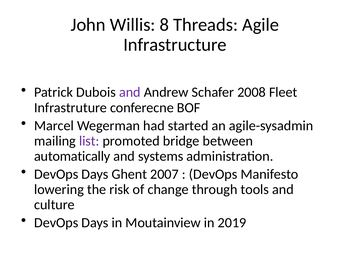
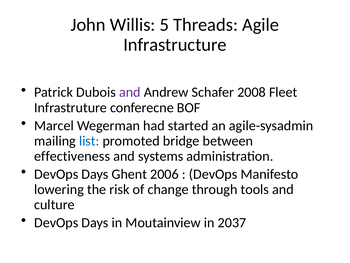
8: 8 -> 5
list colour: purple -> blue
automatically: automatically -> effectiveness
2007: 2007 -> 2006
2019: 2019 -> 2037
